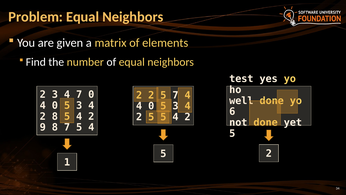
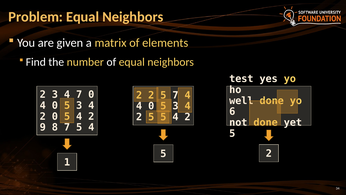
2 8: 8 -> 0
